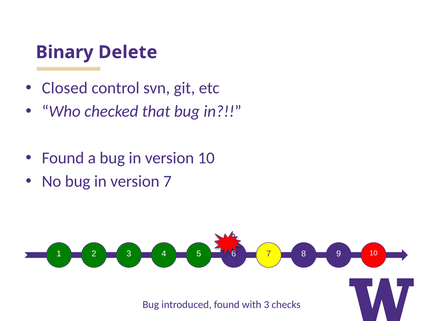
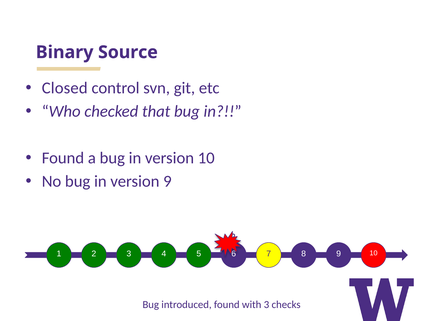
Delete: Delete -> Source
version 7: 7 -> 9
